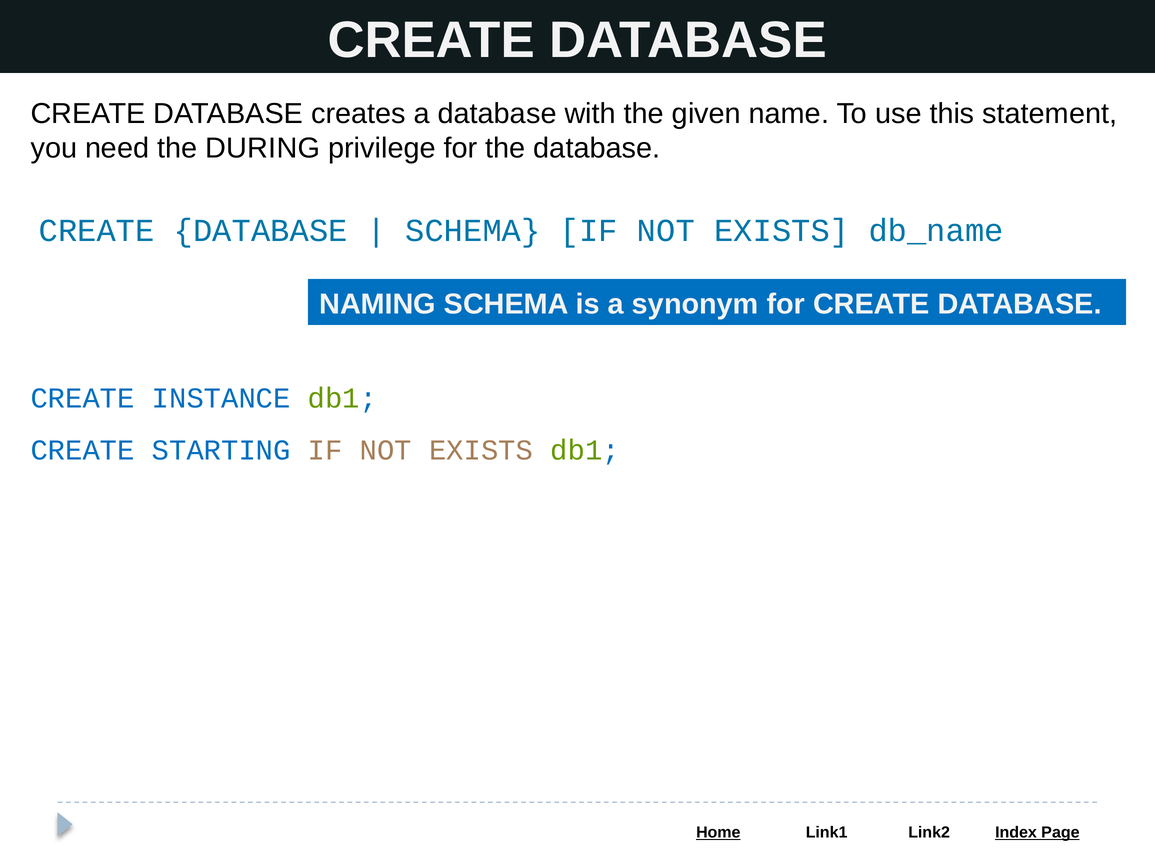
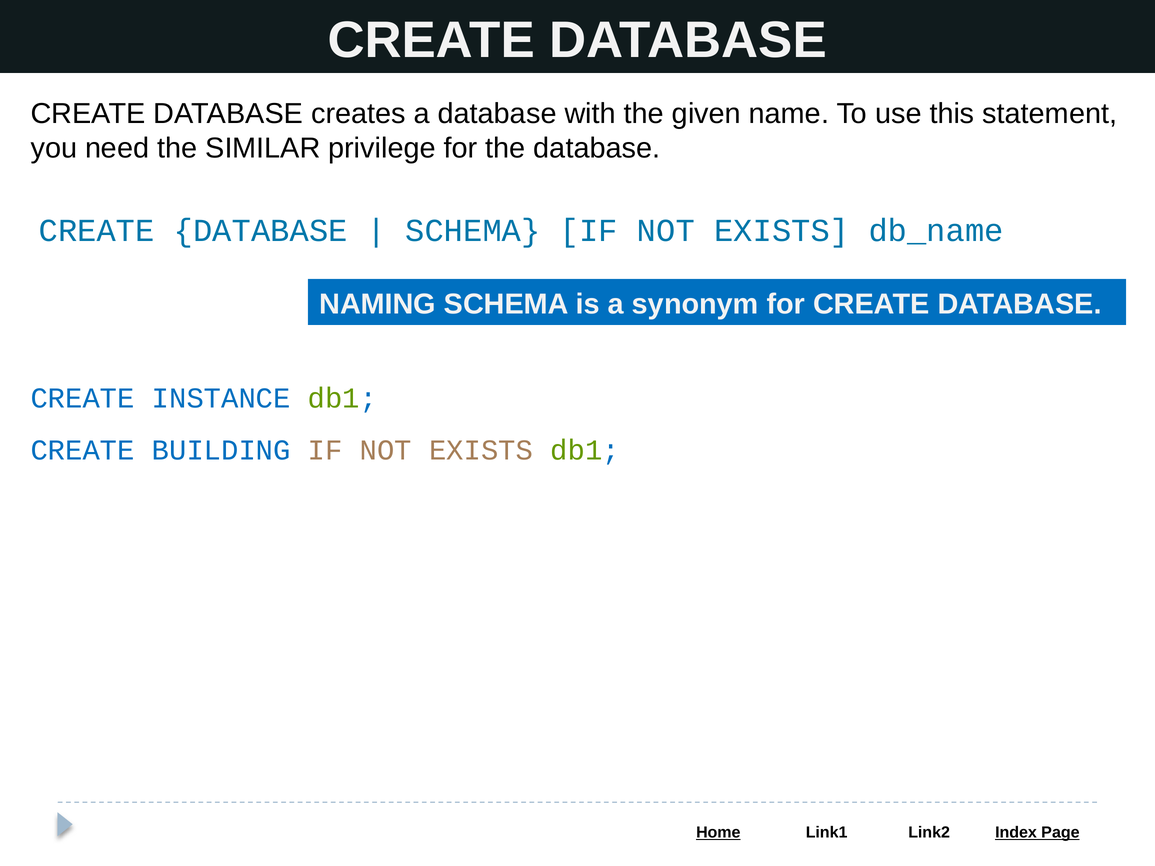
DURING: DURING -> SIMILAR
STARTING: STARTING -> BUILDING
